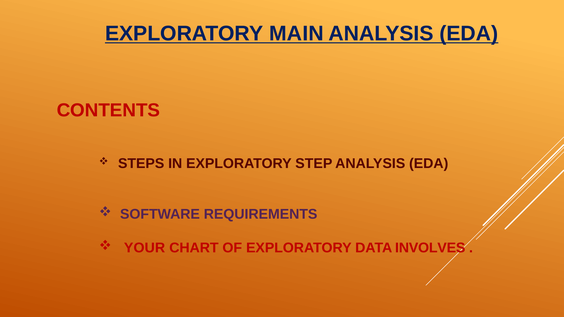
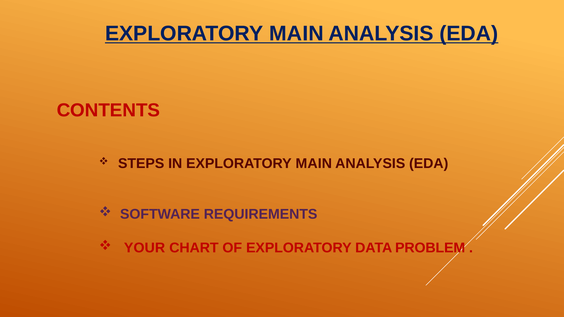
IN EXPLORATORY STEP: STEP -> MAIN
INVOLVES: INVOLVES -> PROBLEM
